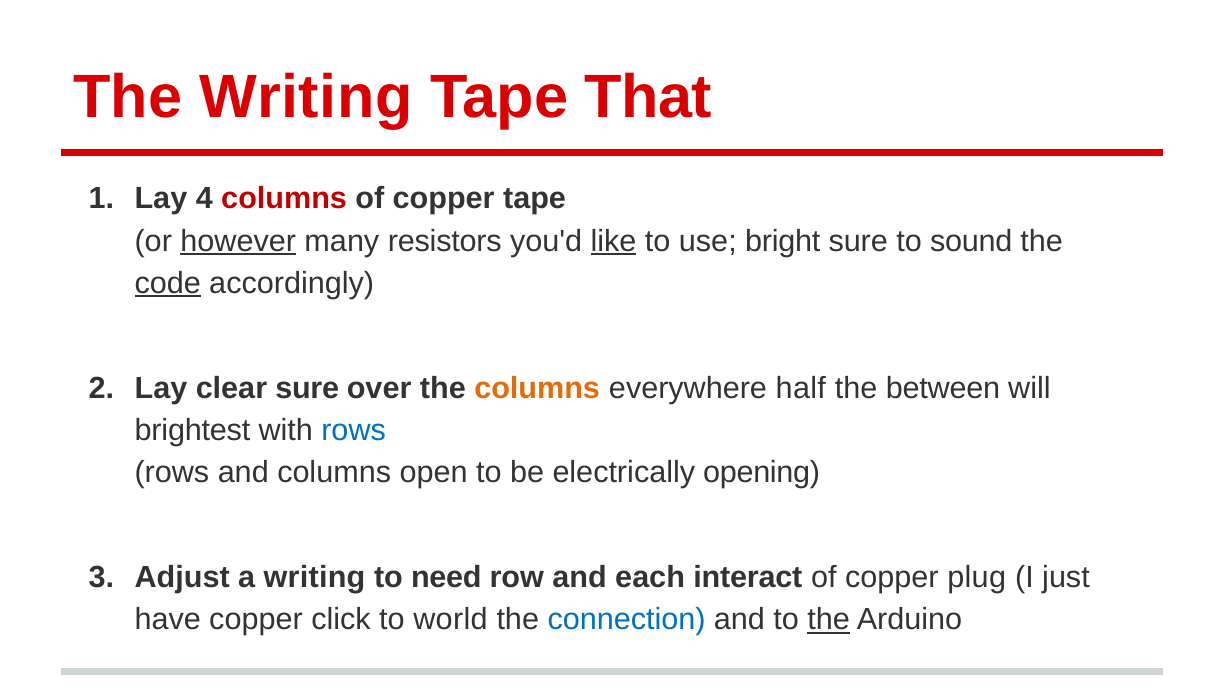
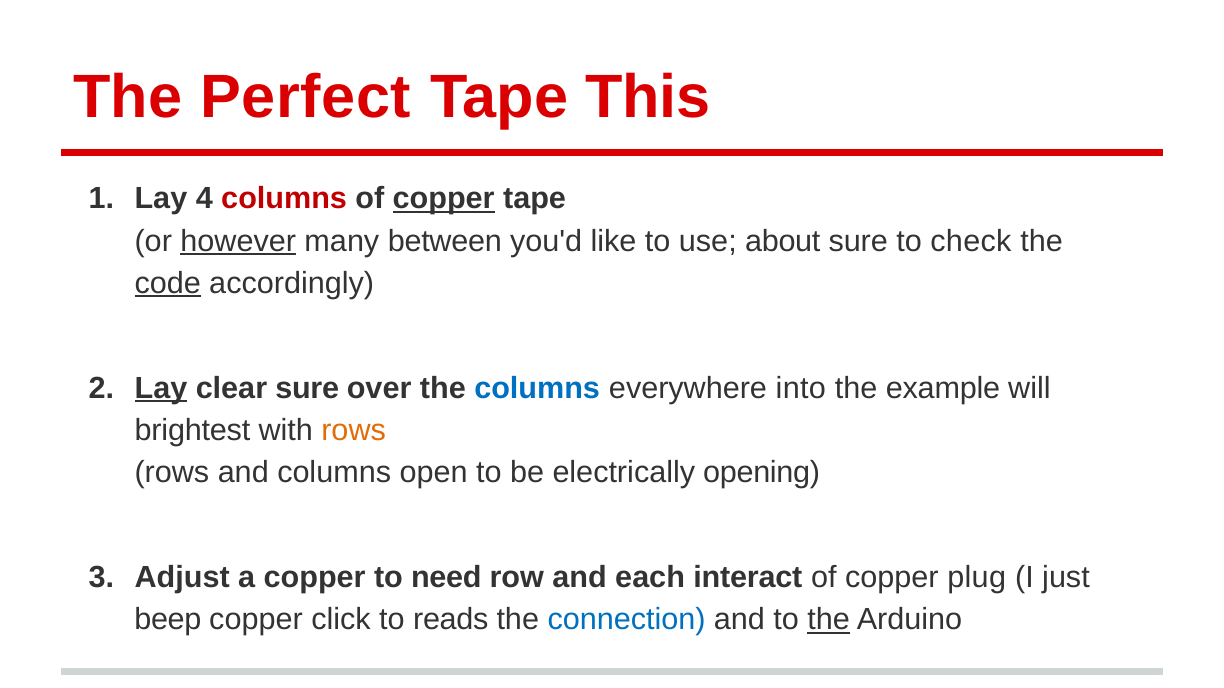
The Writing: Writing -> Perfect
That: That -> This
copper at (444, 199) underline: none -> present
resistors: resistors -> between
like underline: present -> none
bright: bright -> about
sound: sound -> check
Lay at (161, 388) underline: none -> present
columns at (537, 388) colour: orange -> blue
half: half -> into
between: between -> example
rows at (354, 431) colour: blue -> orange
a writing: writing -> copper
have: have -> beep
world: world -> reads
